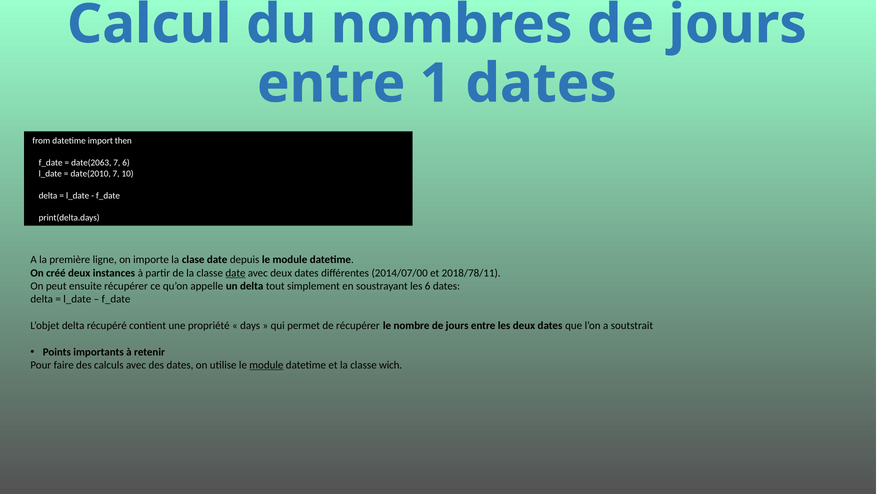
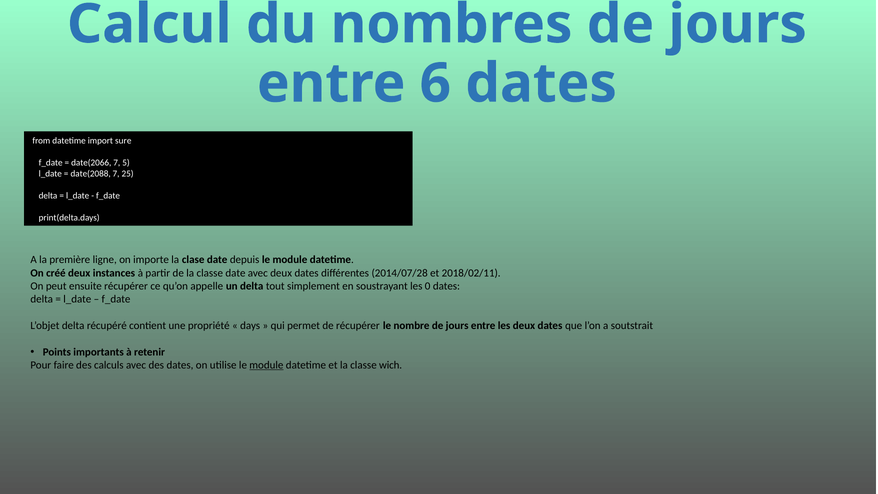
1: 1 -> 6
then: then -> sure
date(2063: date(2063 -> date(2066
7 6: 6 -> 5
date(2010: date(2010 -> date(2088
10: 10 -> 25
date at (235, 273) underline: present -> none
2014/07/00: 2014/07/00 -> 2014/07/28
2018/78/11: 2018/78/11 -> 2018/02/11
les 6: 6 -> 0
